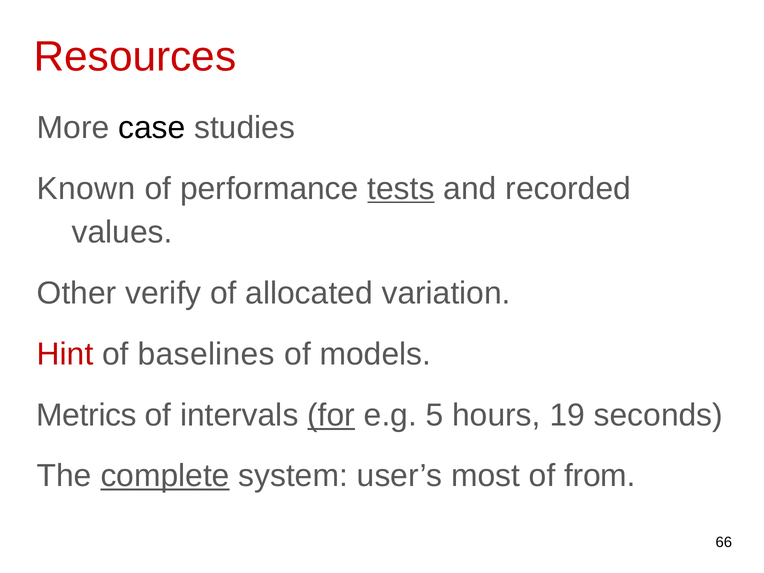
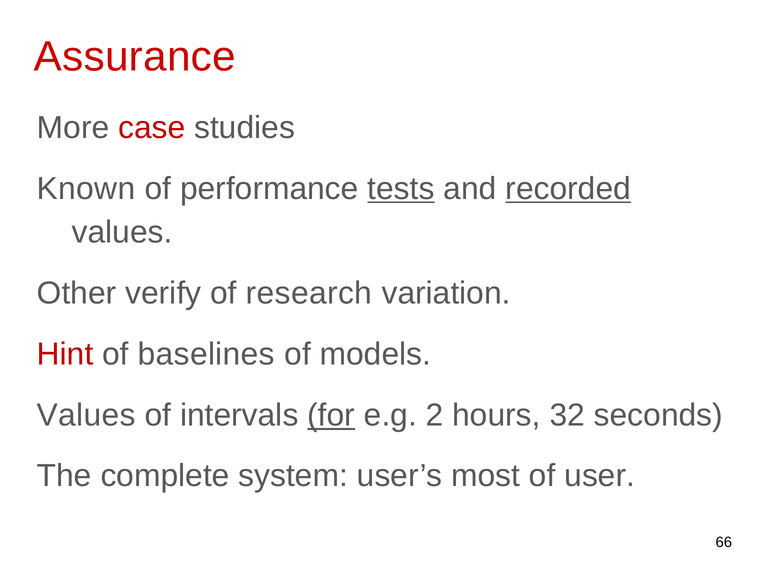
Resources: Resources -> Assurance
case colour: black -> red
recorded underline: none -> present
allocated: allocated -> research
Metrics at (87, 415): Metrics -> Values
5: 5 -> 2
19: 19 -> 32
complete underline: present -> none
from: from -> user
